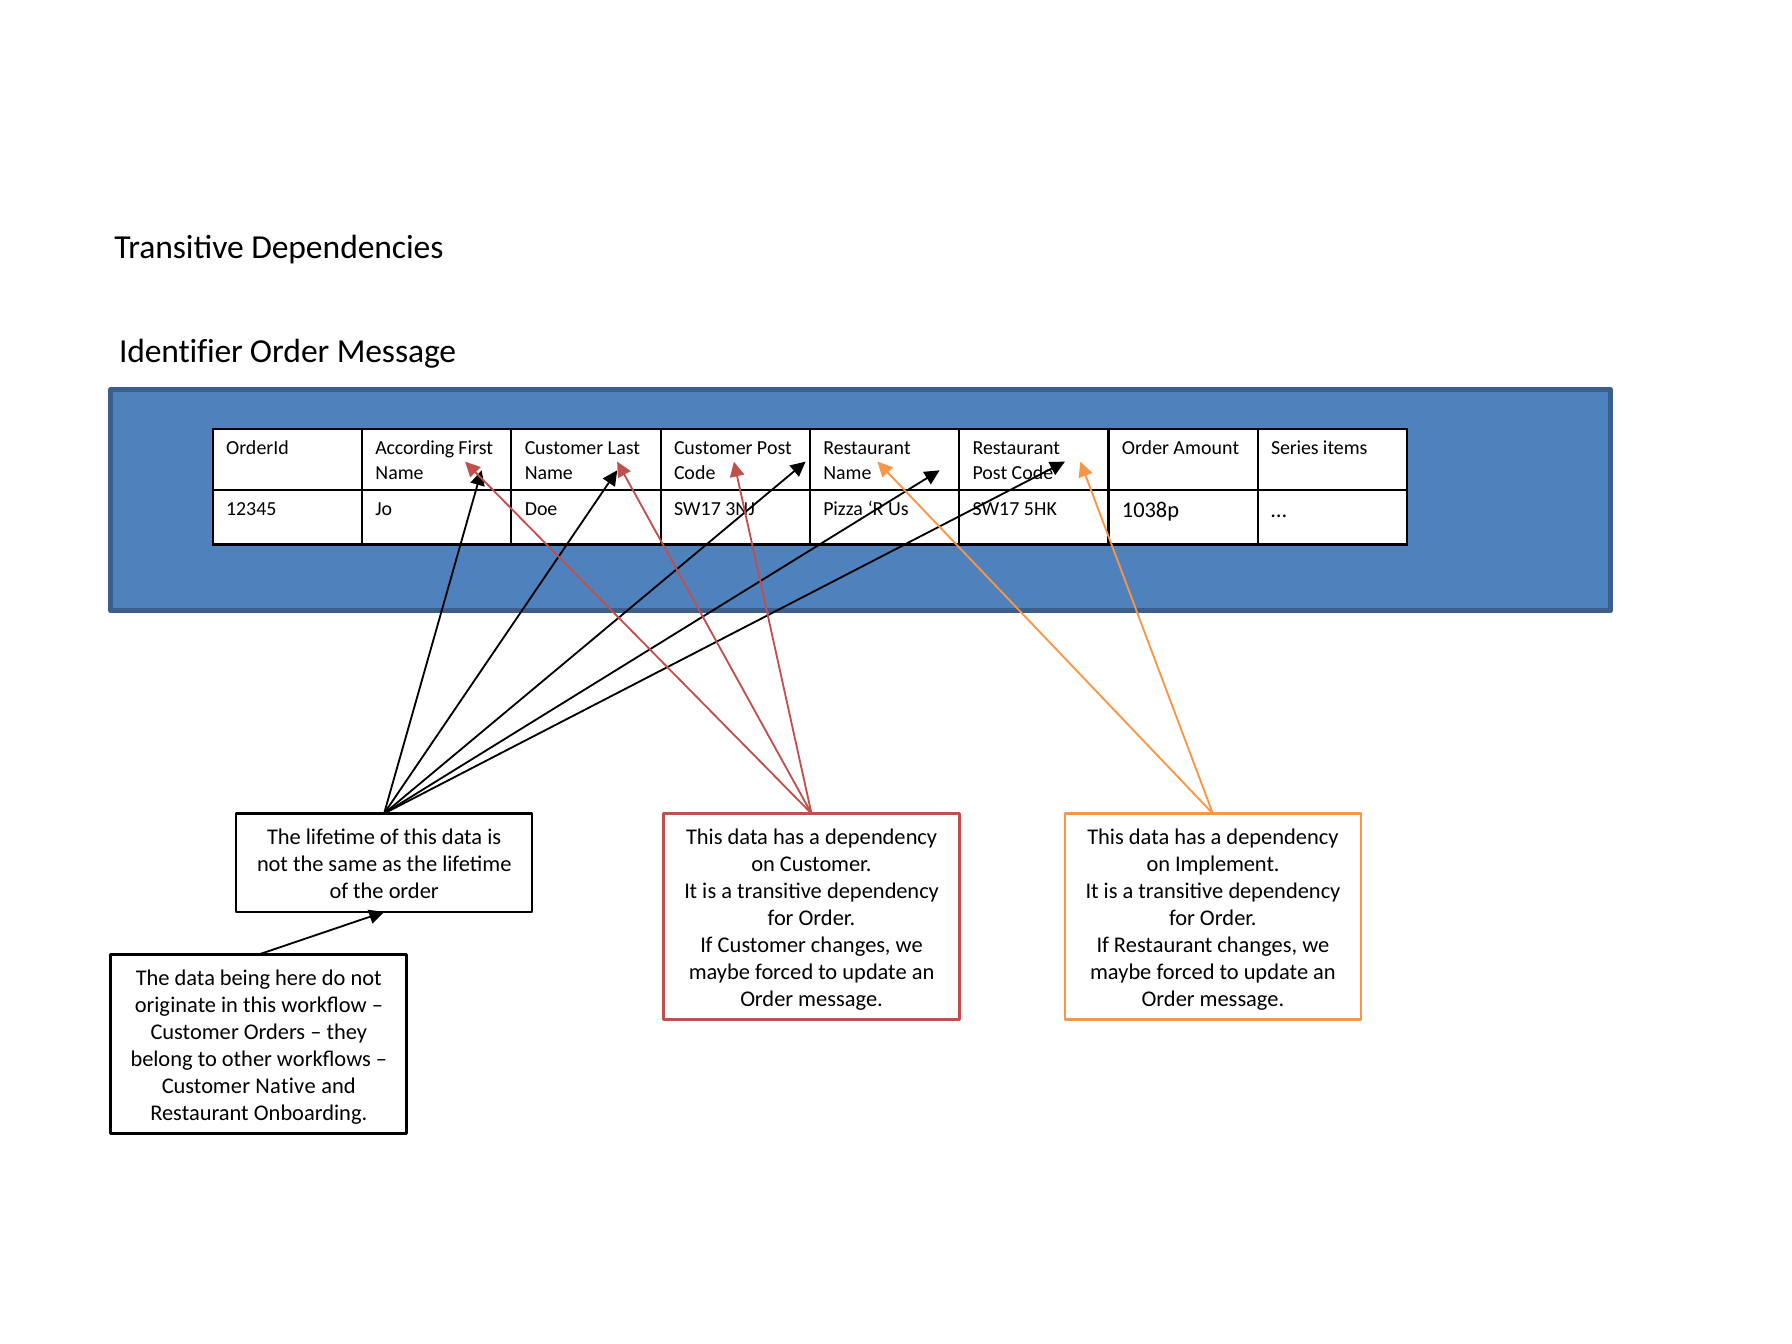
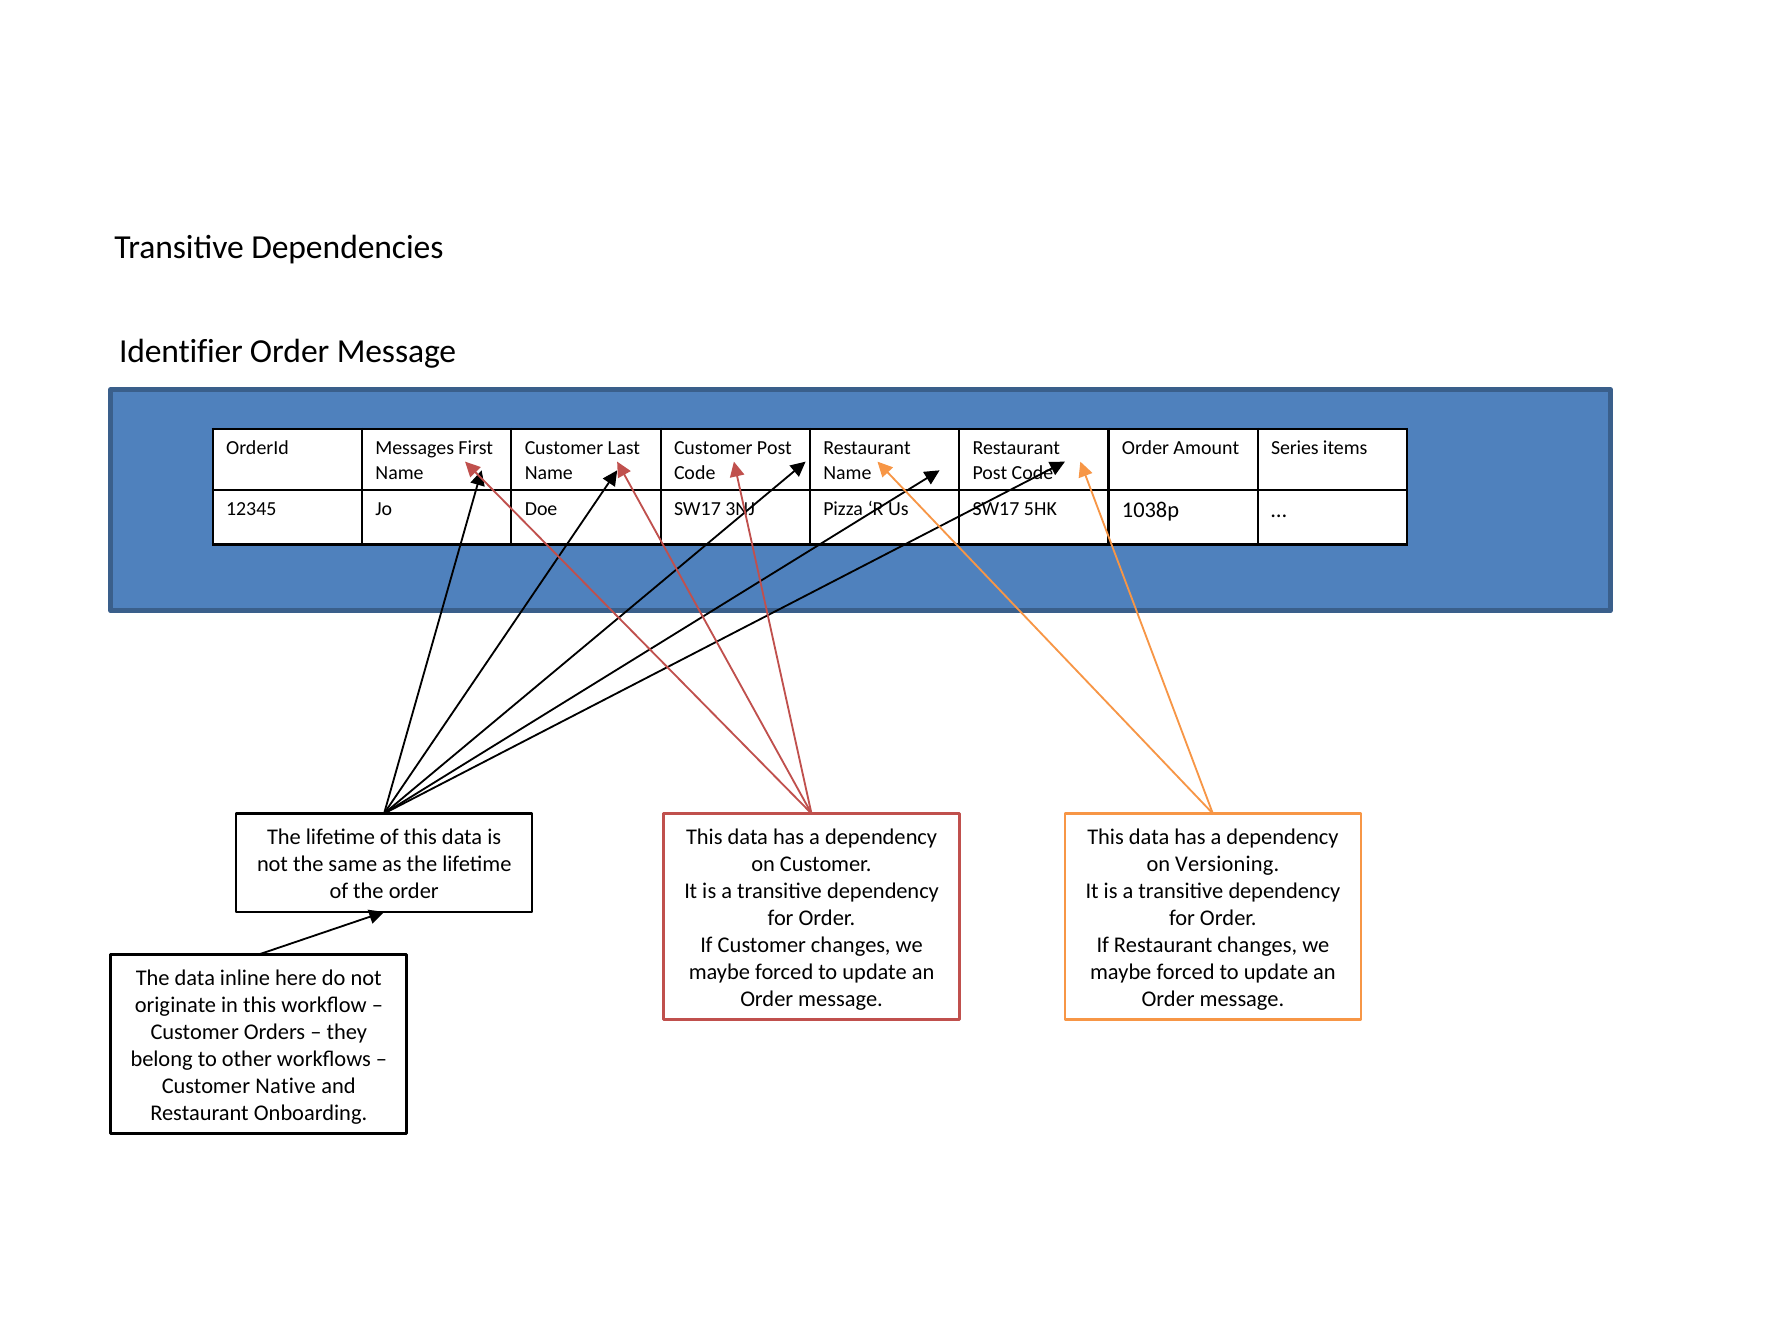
According: According -> Messages
Implement: Implement -> Versioning
being: being -> inline
